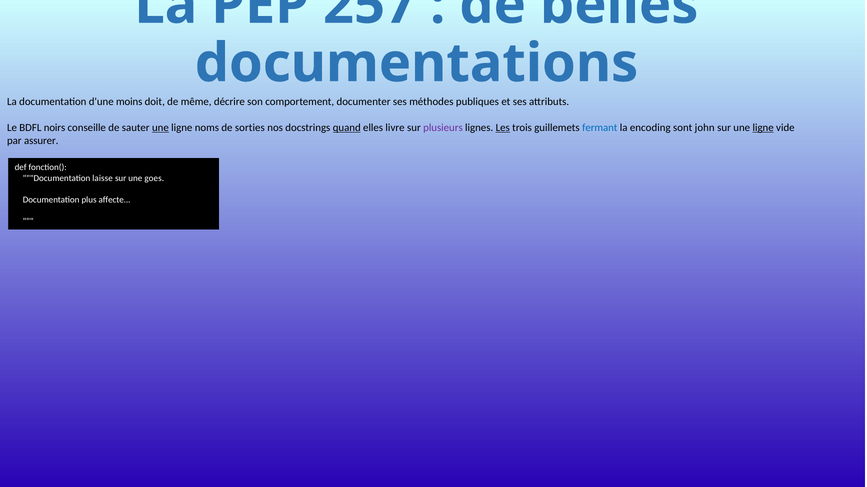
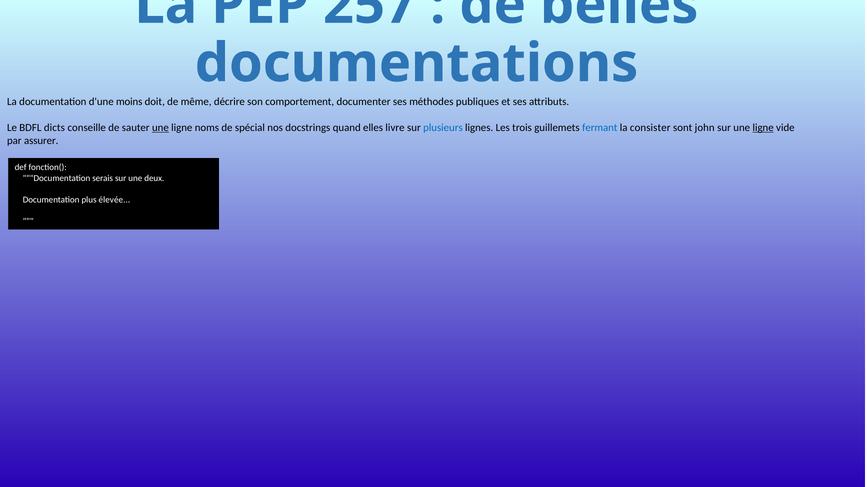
noirs: noirs -> dicts
sorties: sorties -> spécial
quand underline: present -> none
plusieurs colour: purple -> blue
Les underline: present -> none
encoding: encoding -> consister
laisse: laisse -> serais
goes: goes -> deux
affecte: affecte -> élevée
